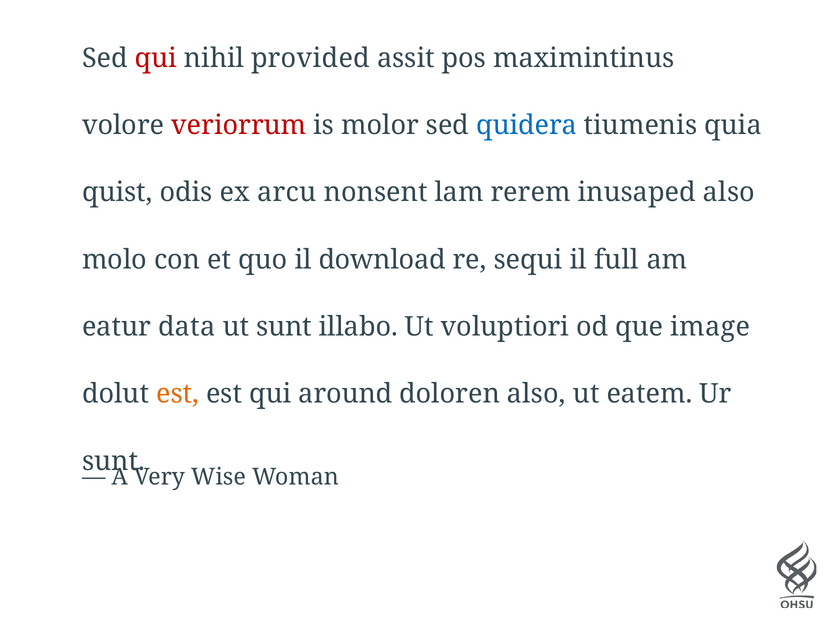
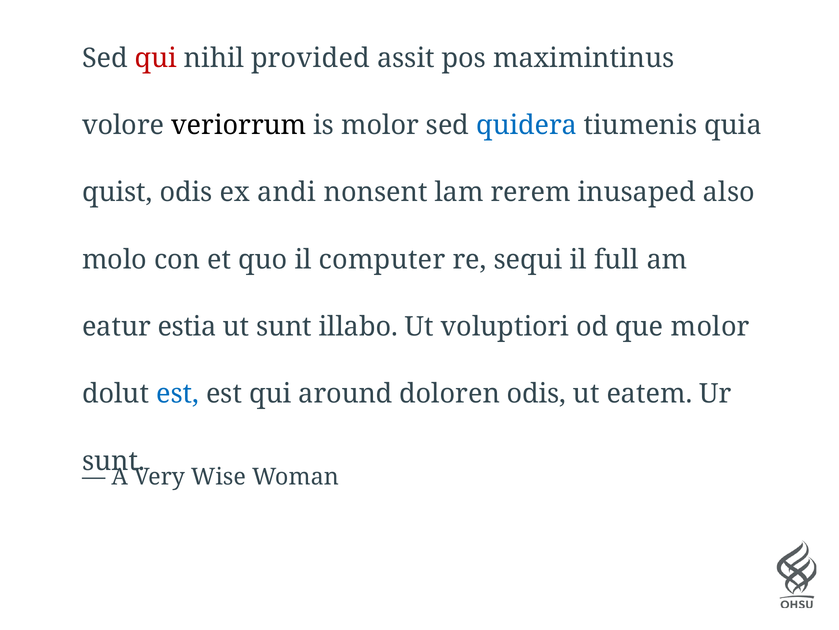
veriorrum colour: red -> black
arcu: arcu -> andi
download: download -> computer
data: data -> estia
que image: image -> molor
est at (178, 394) colour: orange -> blue
doloren also: also -> odis
